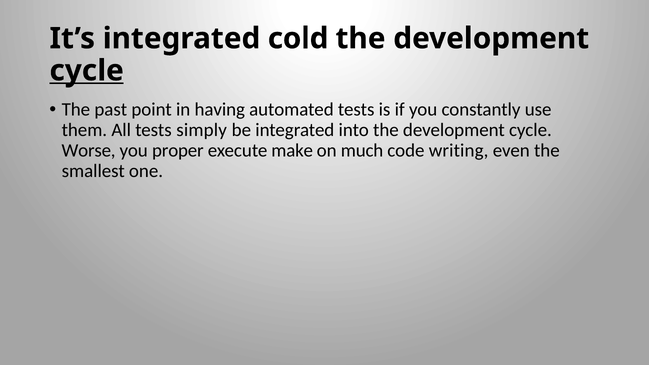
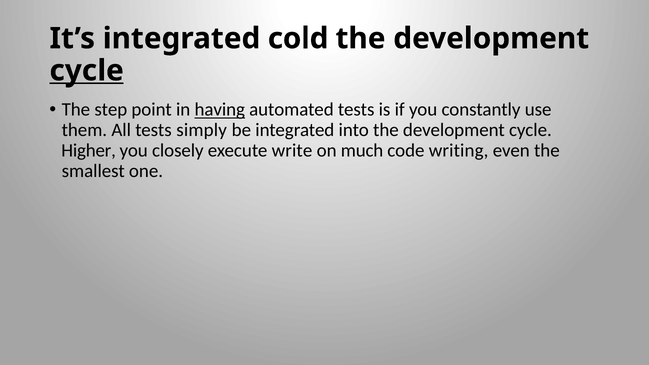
past: past -> step
having underline: none -> present
Worse: Worse -> Higher
proper: proper -> closely
make: make -> write
